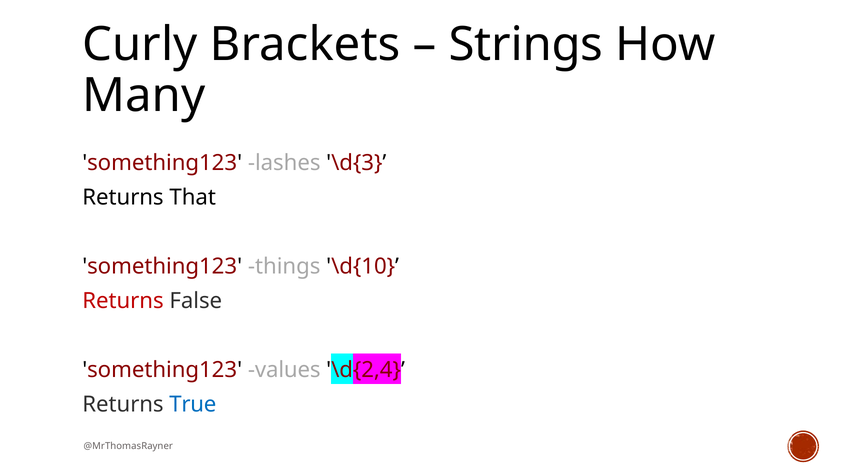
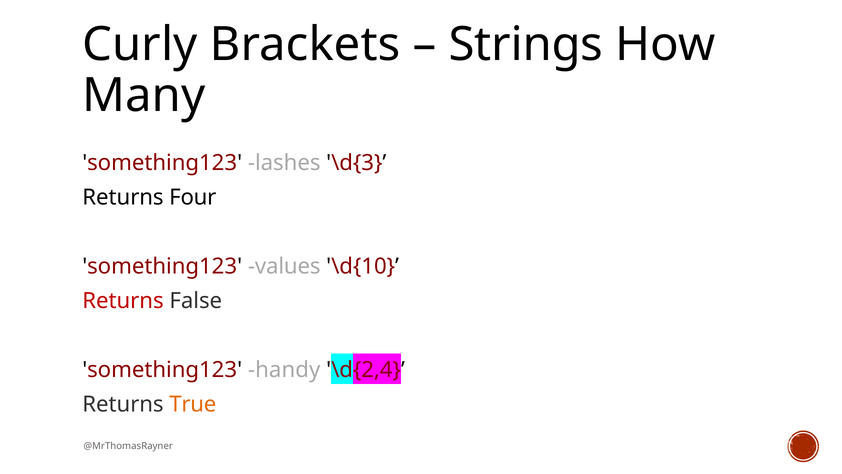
That: That -> Four
things: things -> values
values: values -> handy
True colour: blue -> orange
